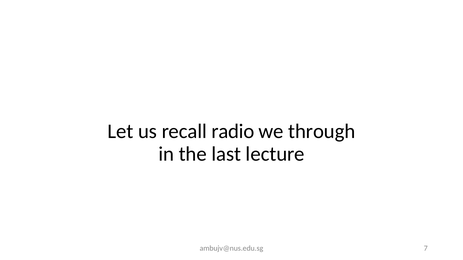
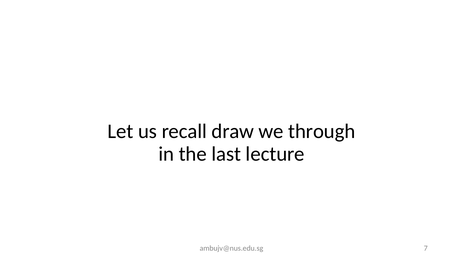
radio: radio -> draw
